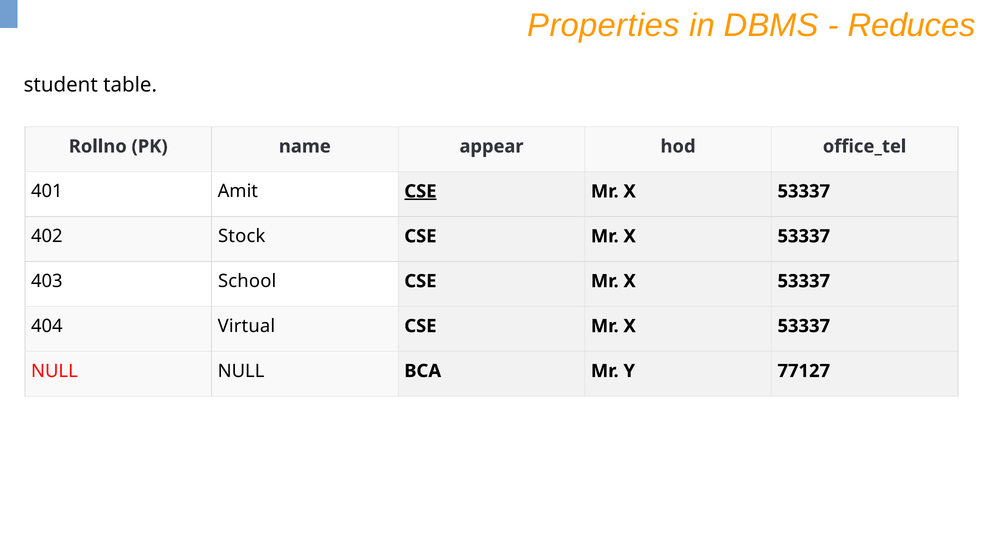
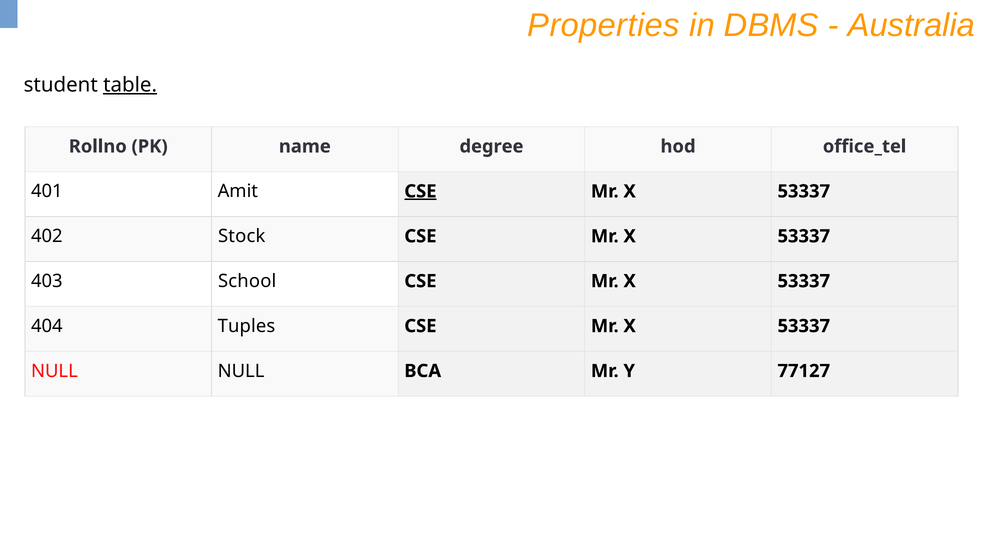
Reduces: Reduces -> Australia
table underline: none -> present
appear: appear -> degree
Virtual: Virtual -> Tuples
